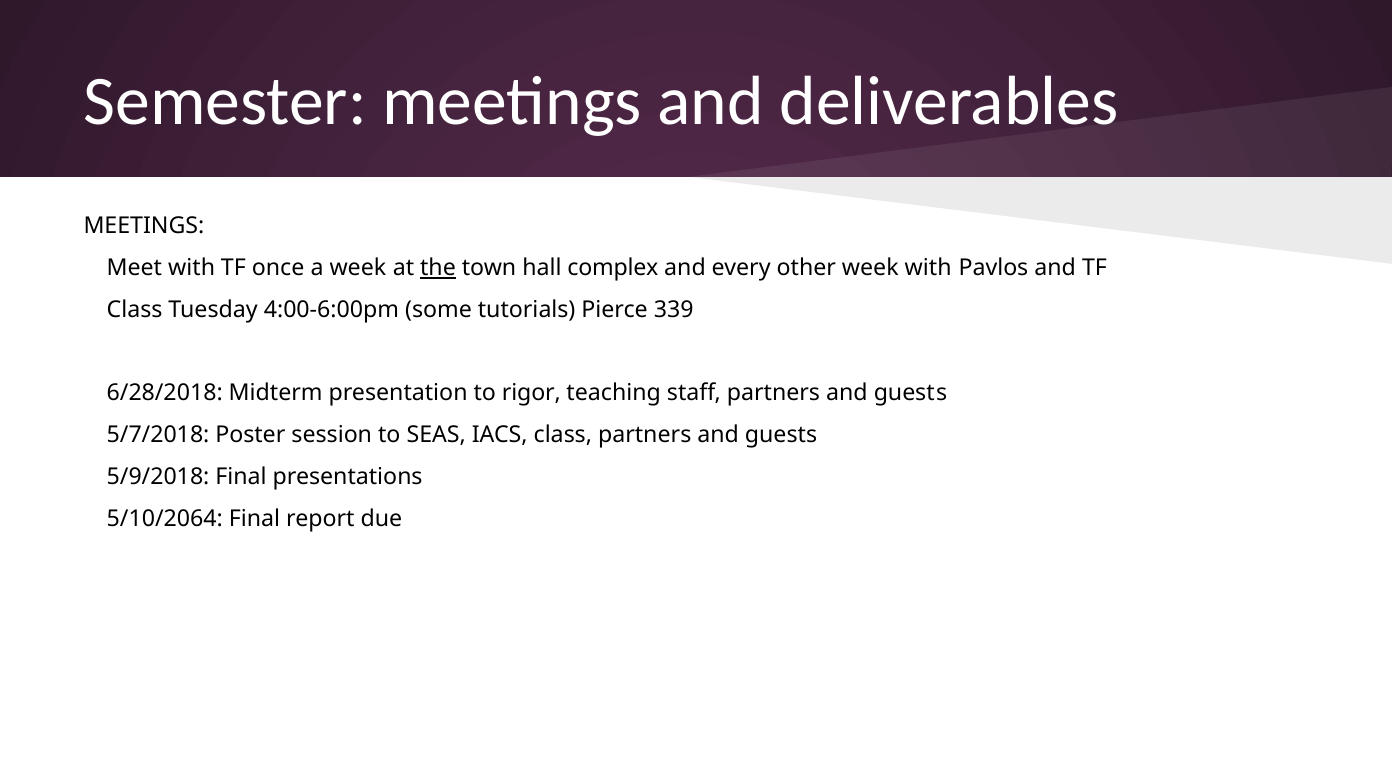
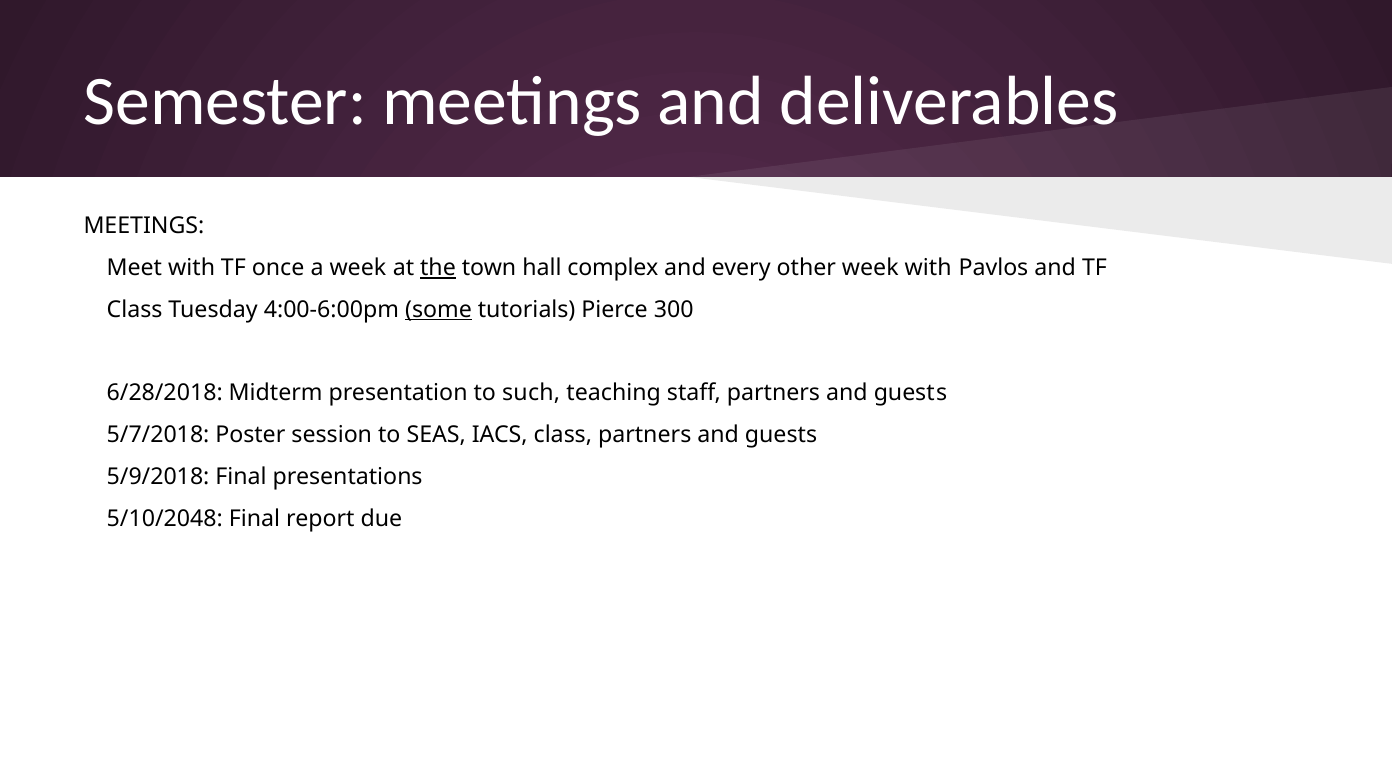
some underline: none -> present
339: 339 -> 300
rigor: rigor -> such
5/10/2064: 5/10/2064 -> 5/10/2048
